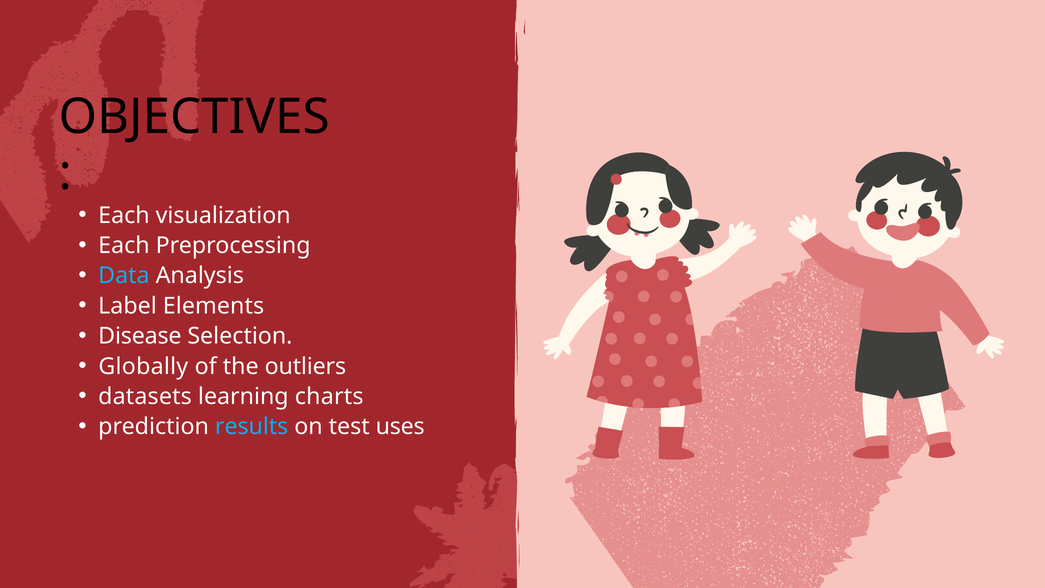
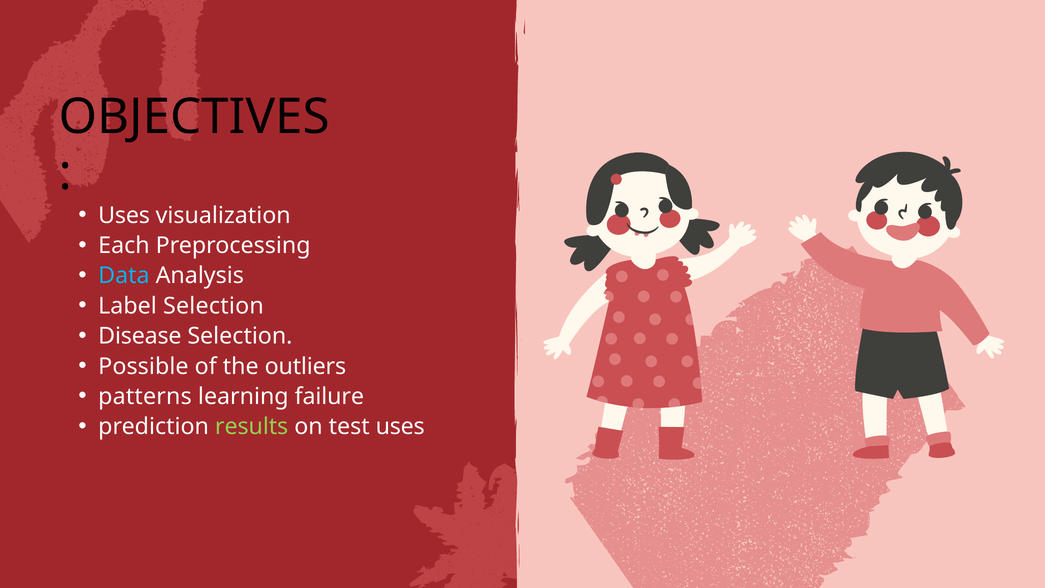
Each at (124, 215): Each -> Uses
Label Elements: Elements -> Selection
Globally: Globally -> Possible
datasets: datasets -> patterns
charts: charts -> failure
results colour: light blue -> light green
